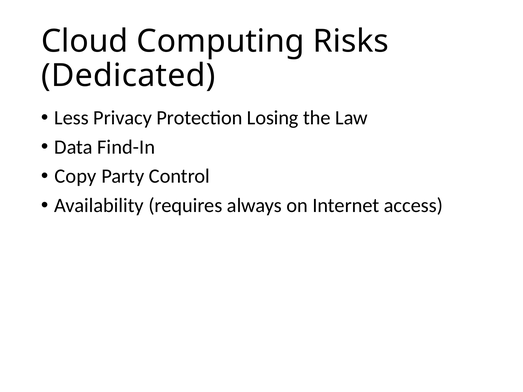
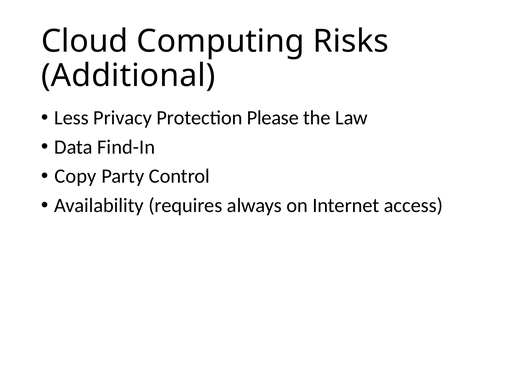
Dedicated: Dedicated -> Additional
Losing: Losing -> Please
